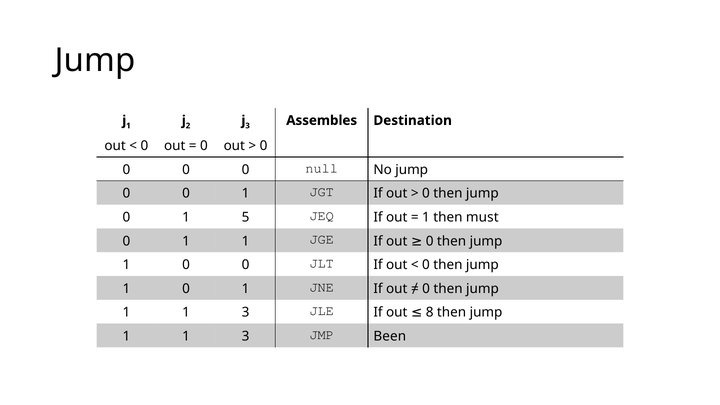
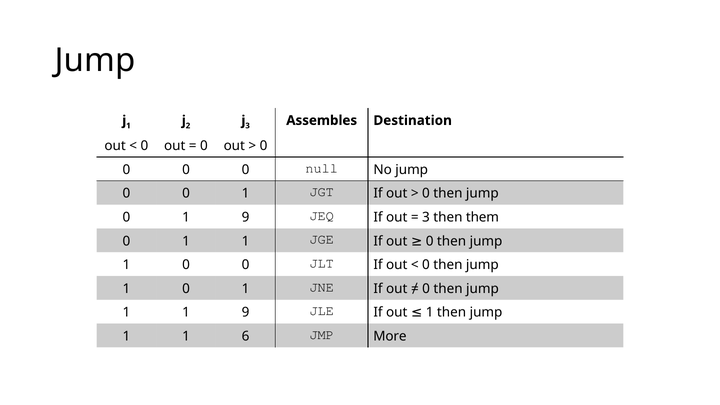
0 1 5: 5 -> 9
1 at (426, 217): 1 -> 3
must: must -> them
3 at (246, 312): 3 -> 9
out 8: 8 -> 1
3 at (246, 336): 3 -> 6
Been: Been -> More
